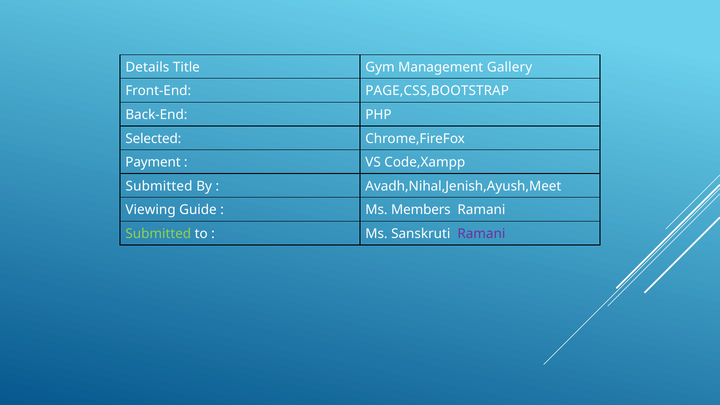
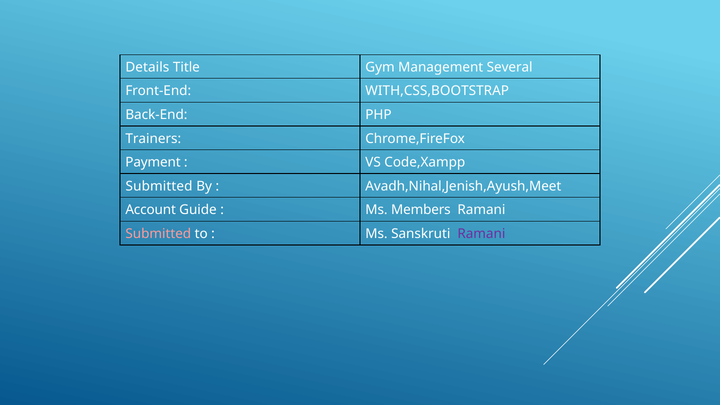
Gallery: Gallery -> Several
PAGE,CSS,BOOTSTRAP: PAGE,CSS,BOOTSTRAP -> WITH,CSS,BOOTSTRAP
Selected: Selected -> Trainers
Viewing: Viewing -> Account
Submitted at (158, 234) colour: light green -> pink
